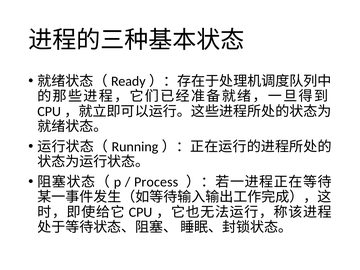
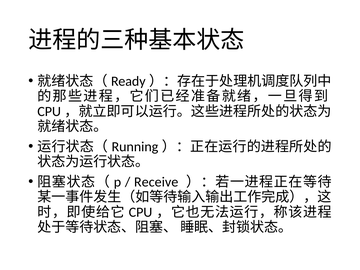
Process: Process -> Receive
